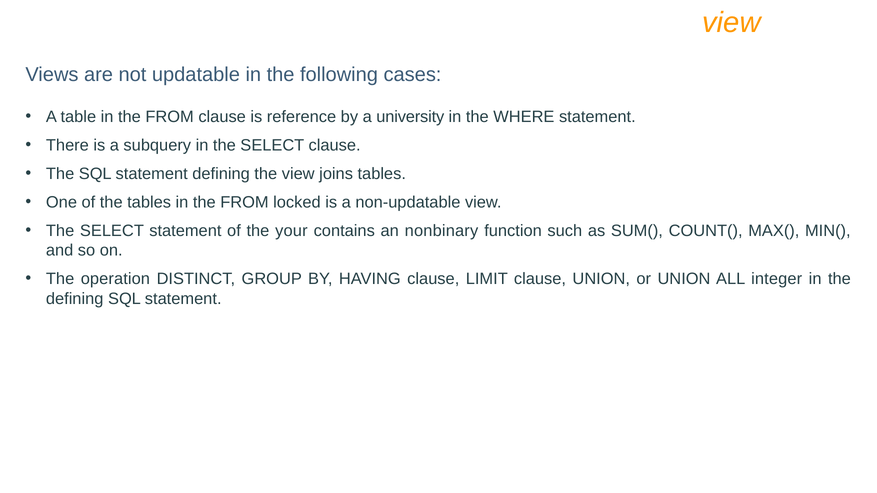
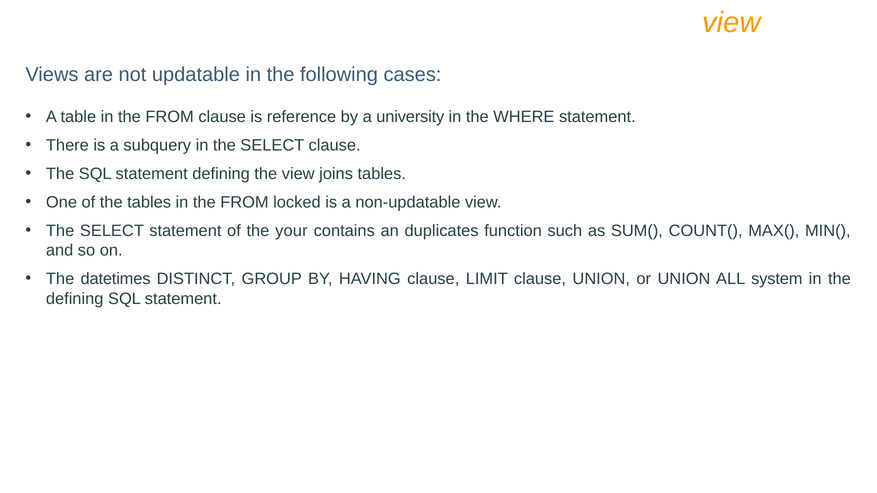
nonbinary: nonbinary -> duplicates
operation: operation -> datetimes
integer: integer -> system
